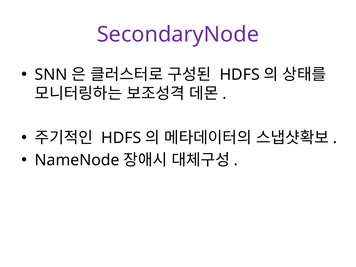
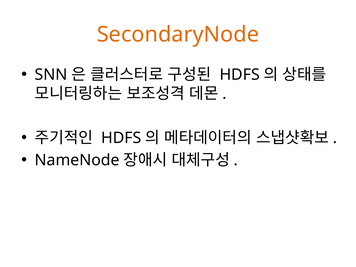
SecondaryNode colour: purple -> orange
